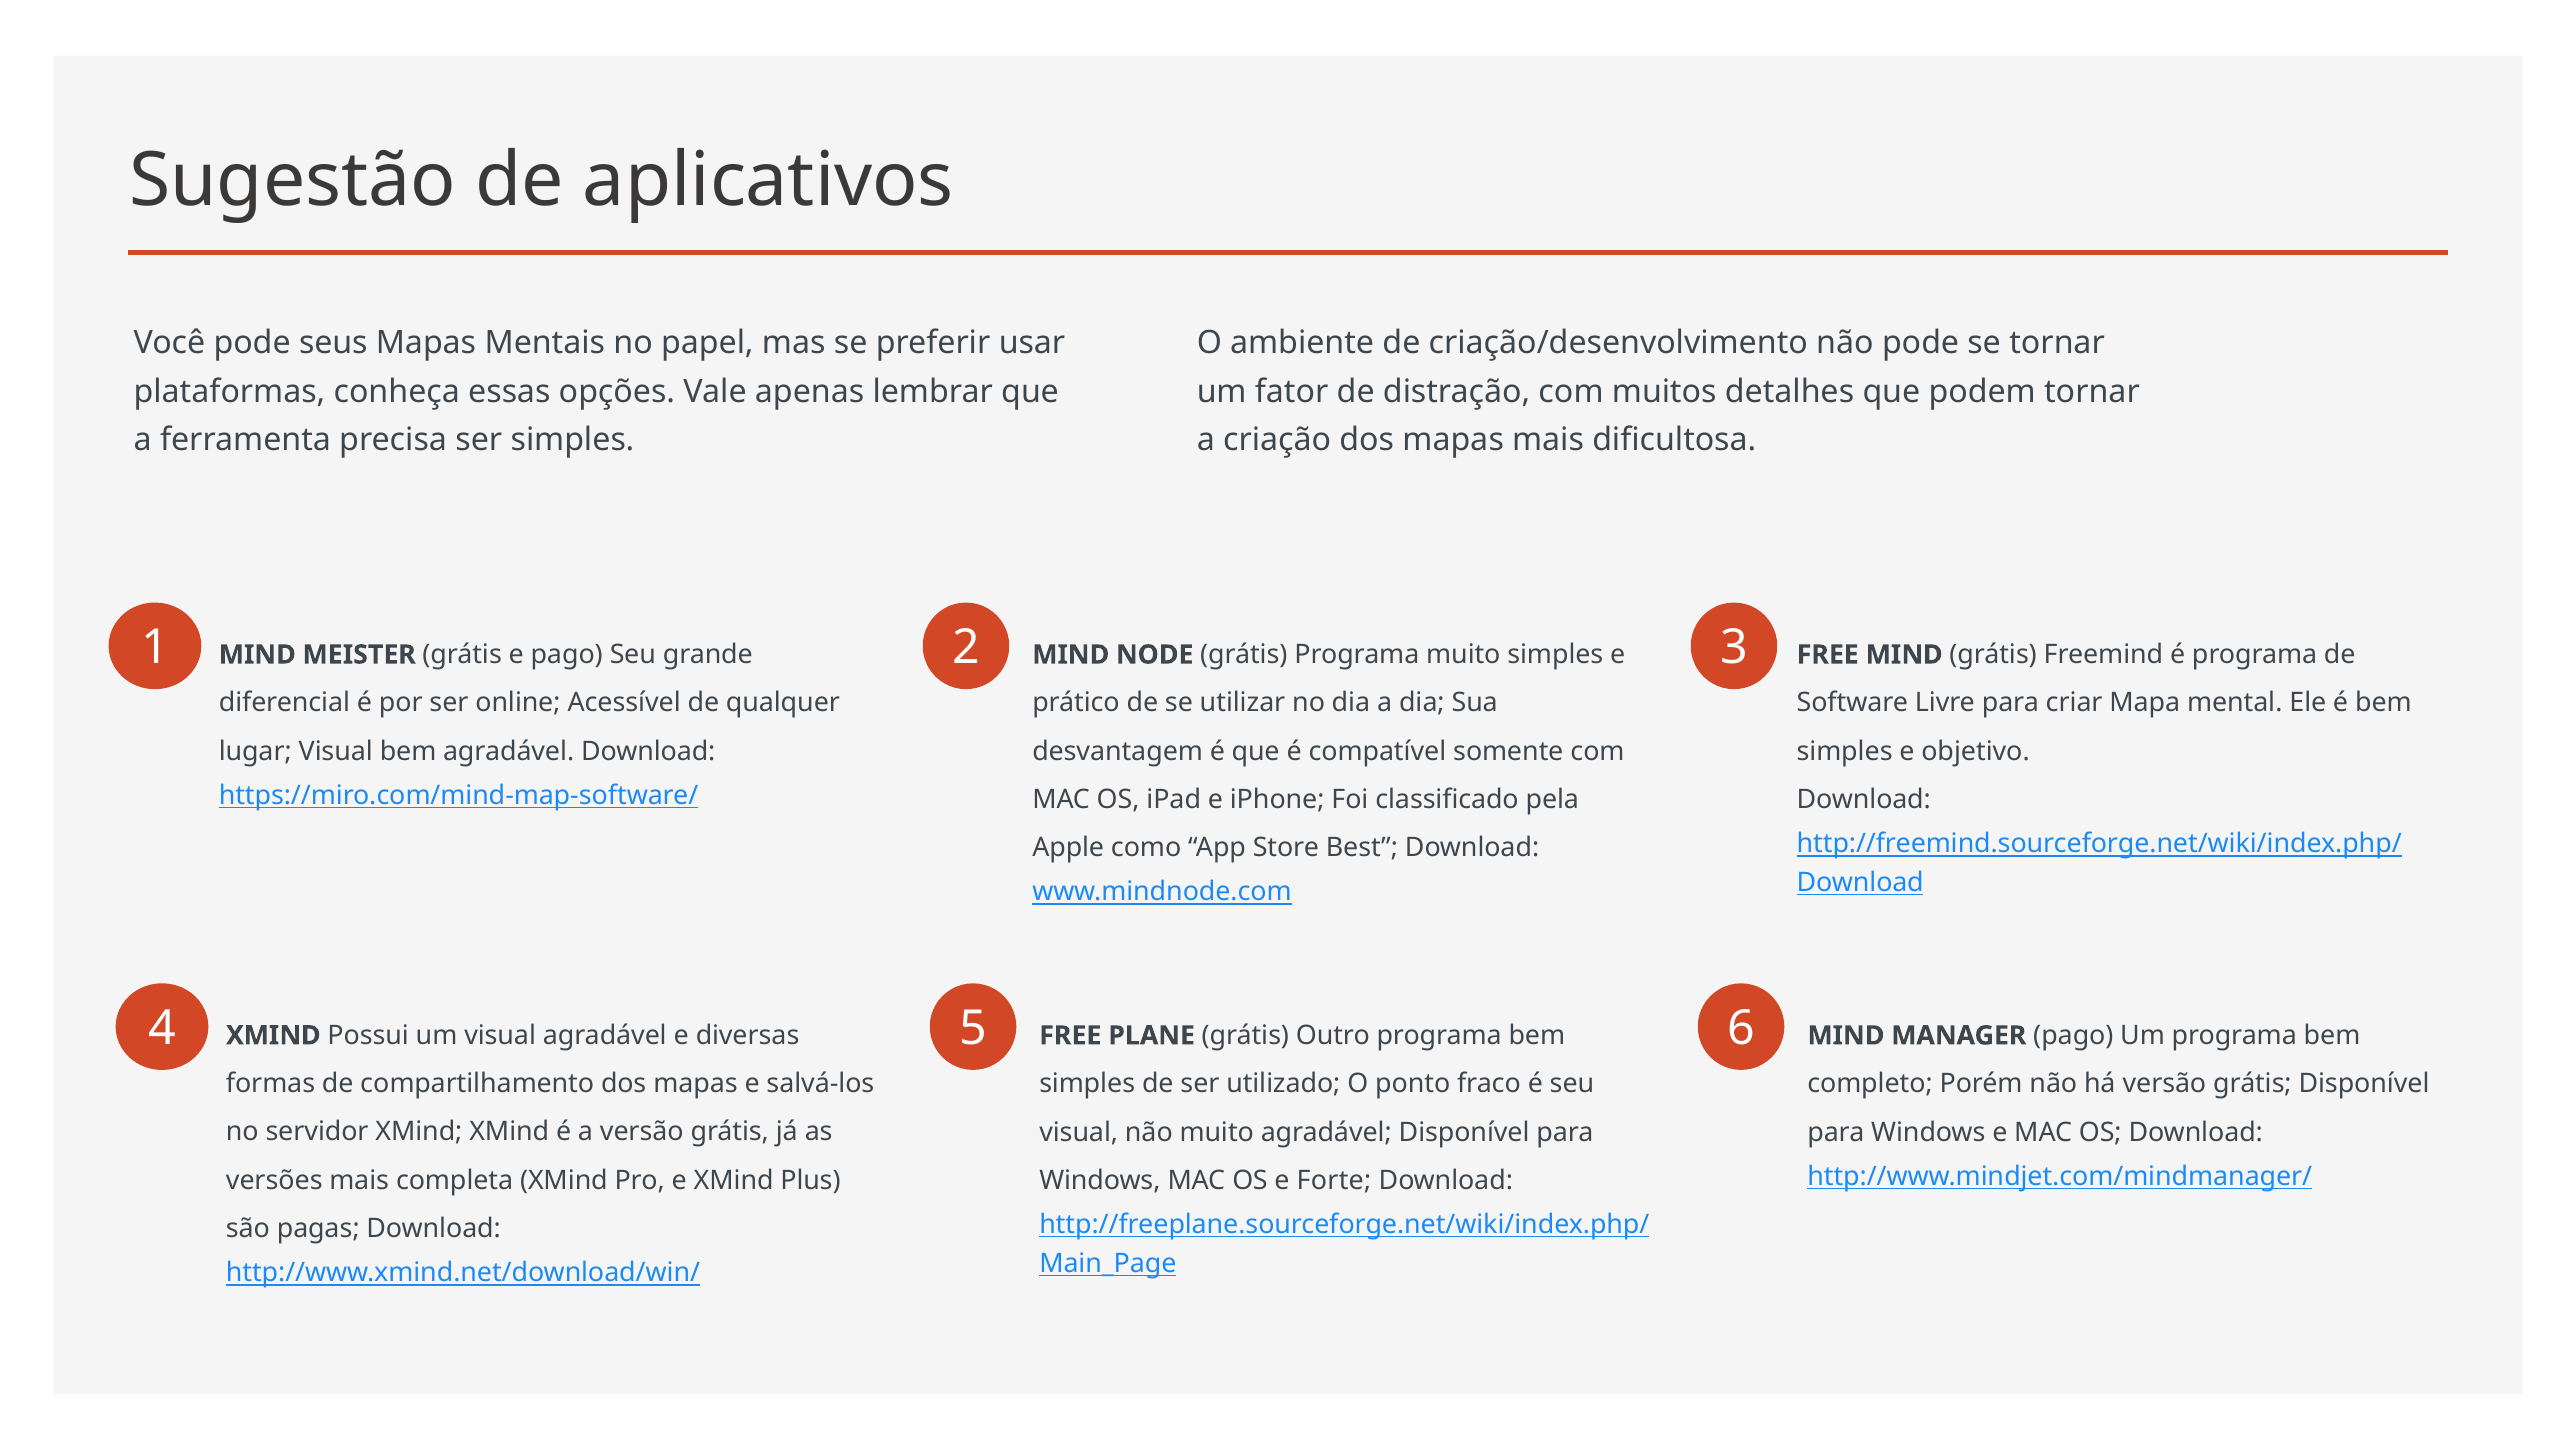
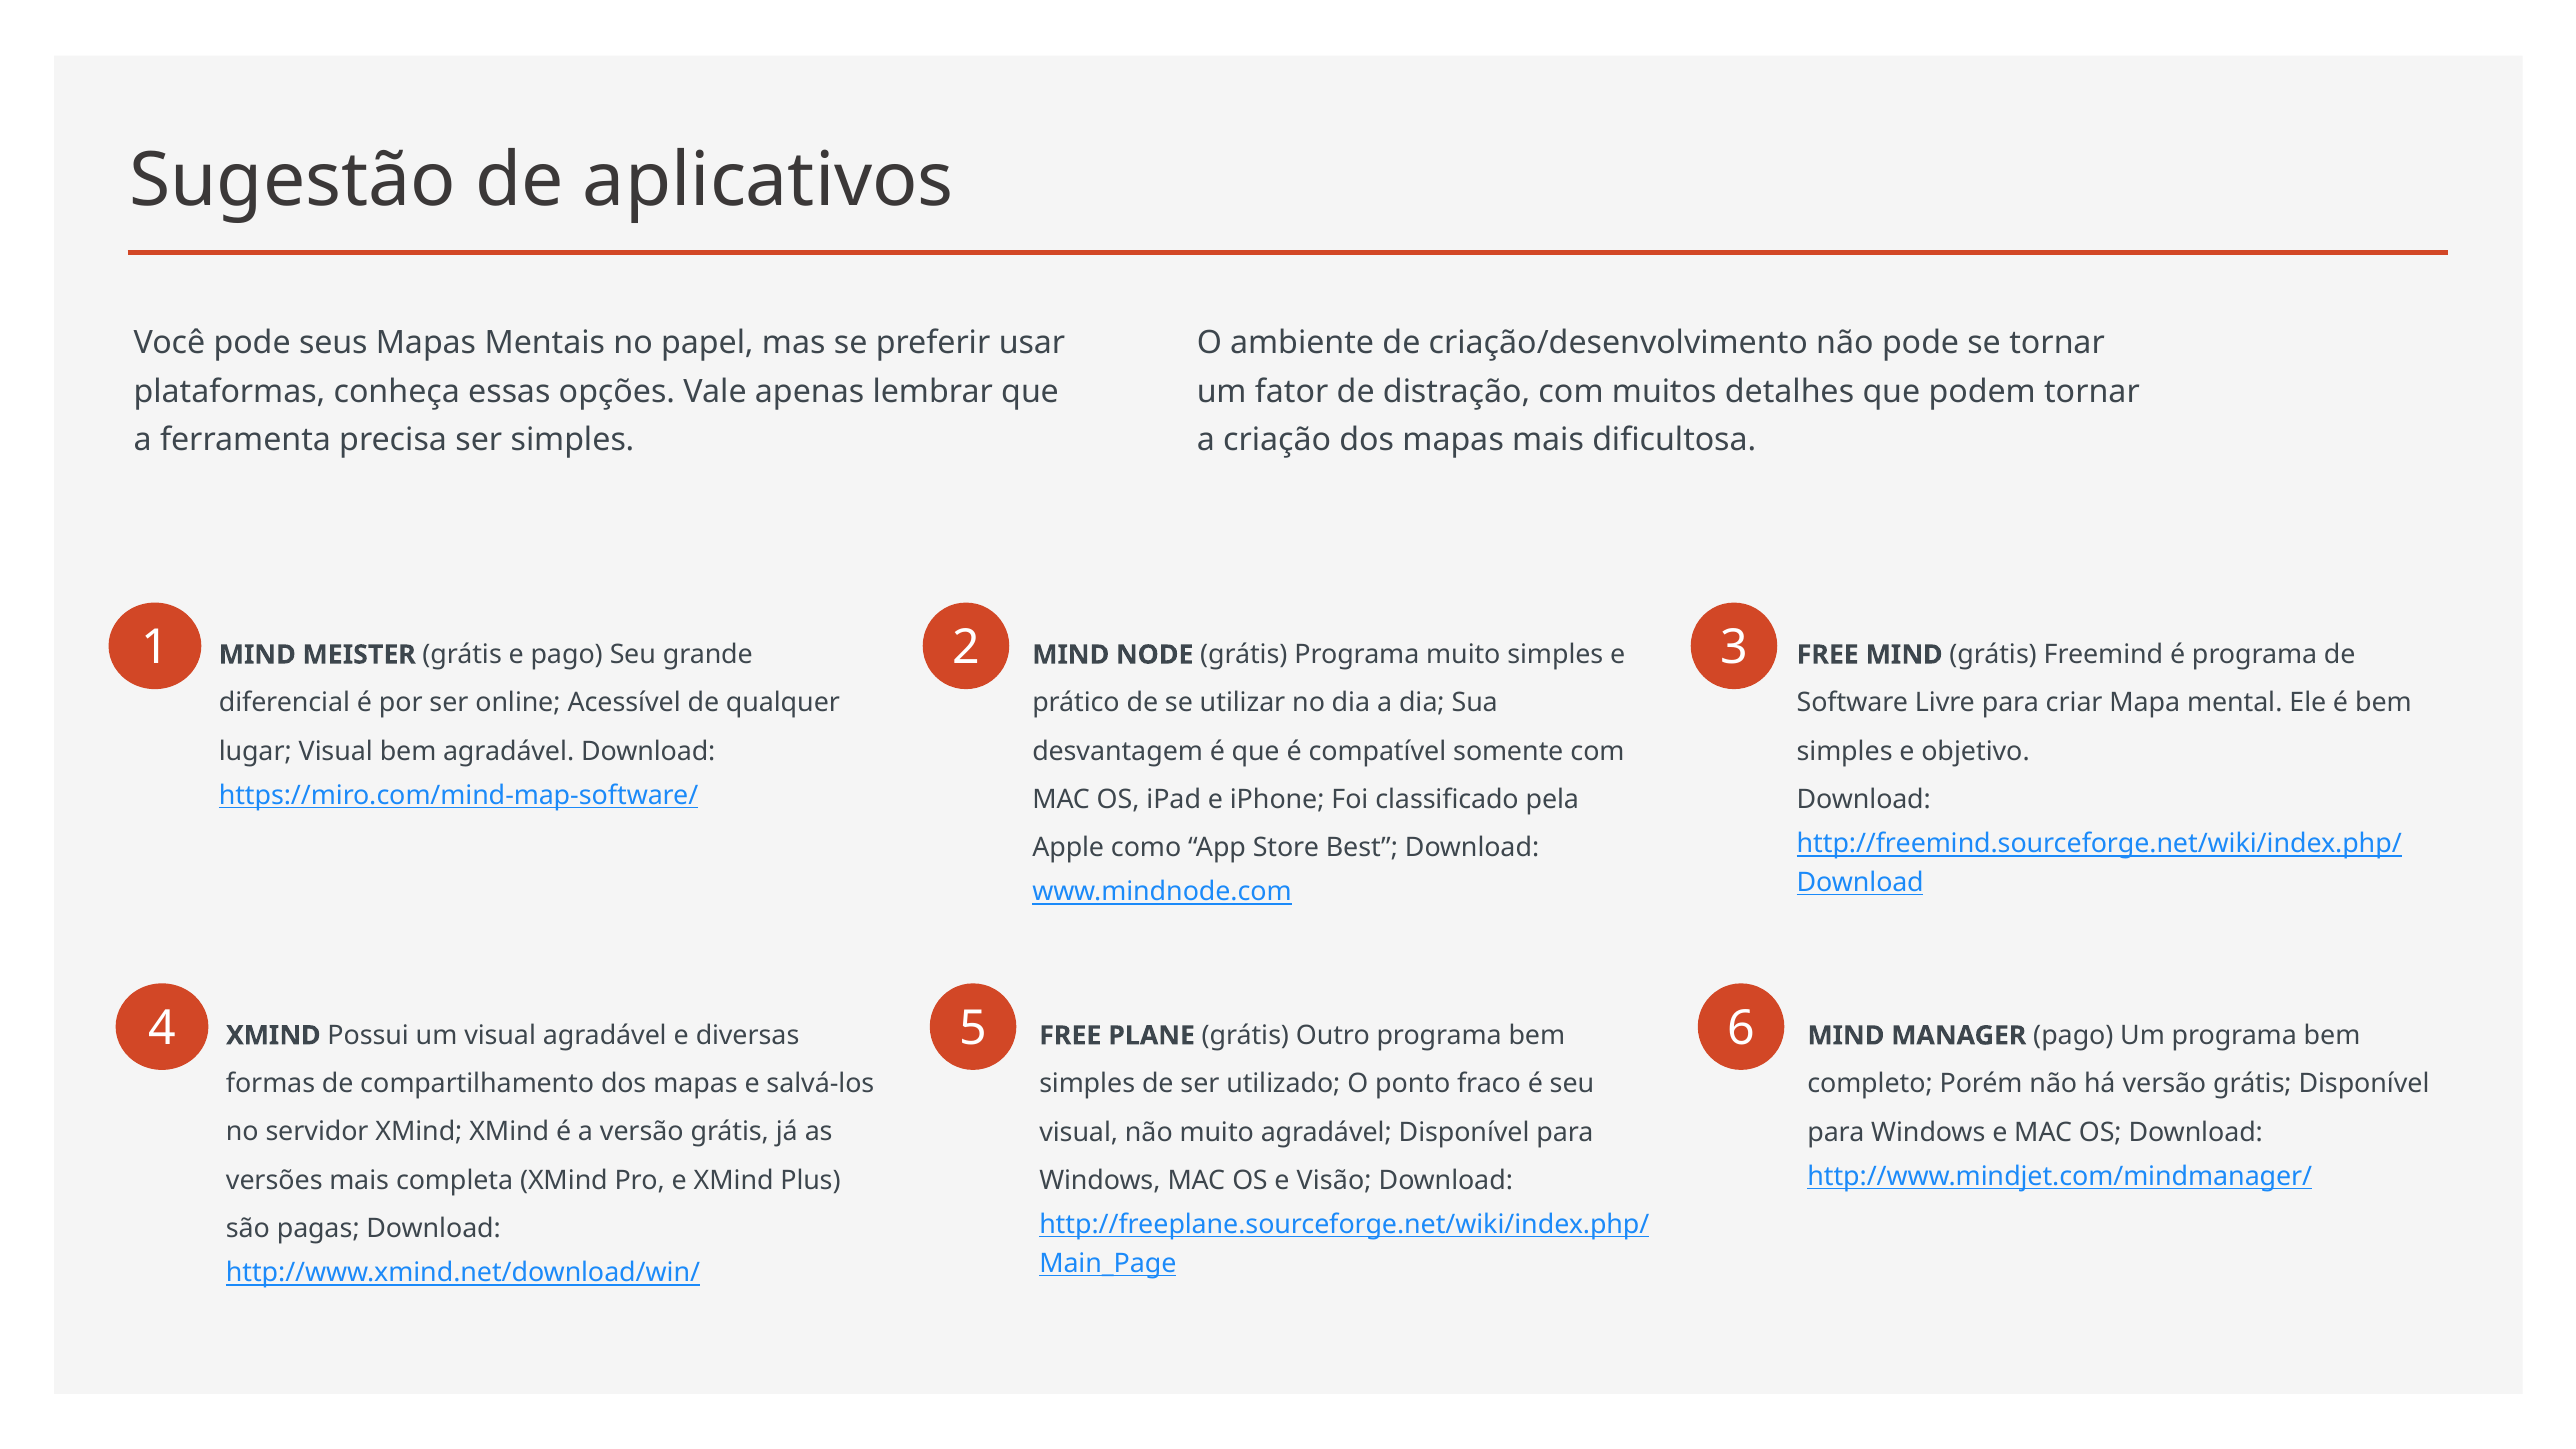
Forte: Forte -> Visão
